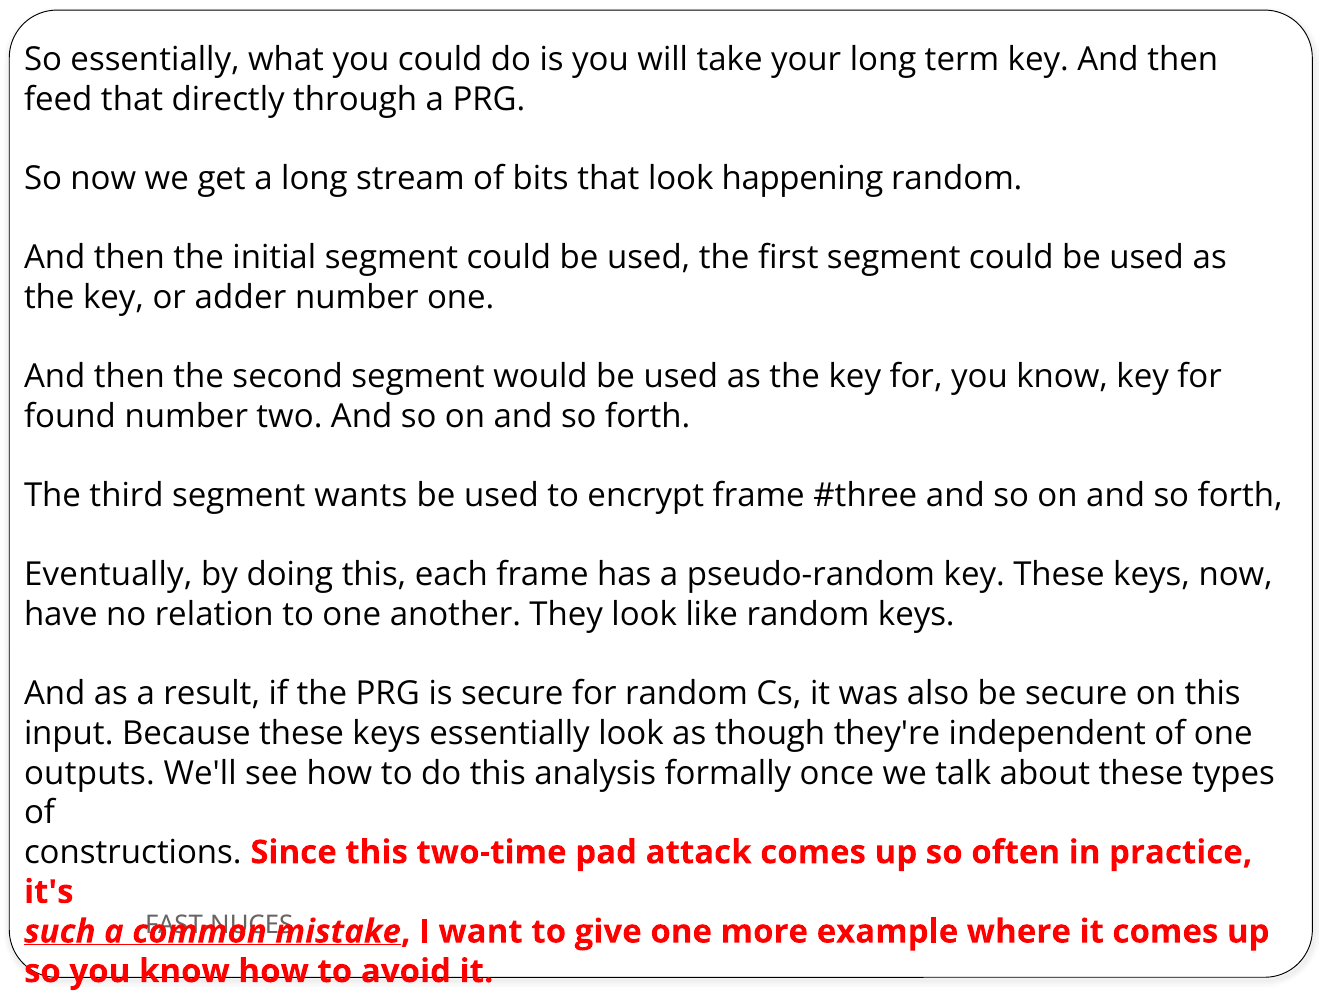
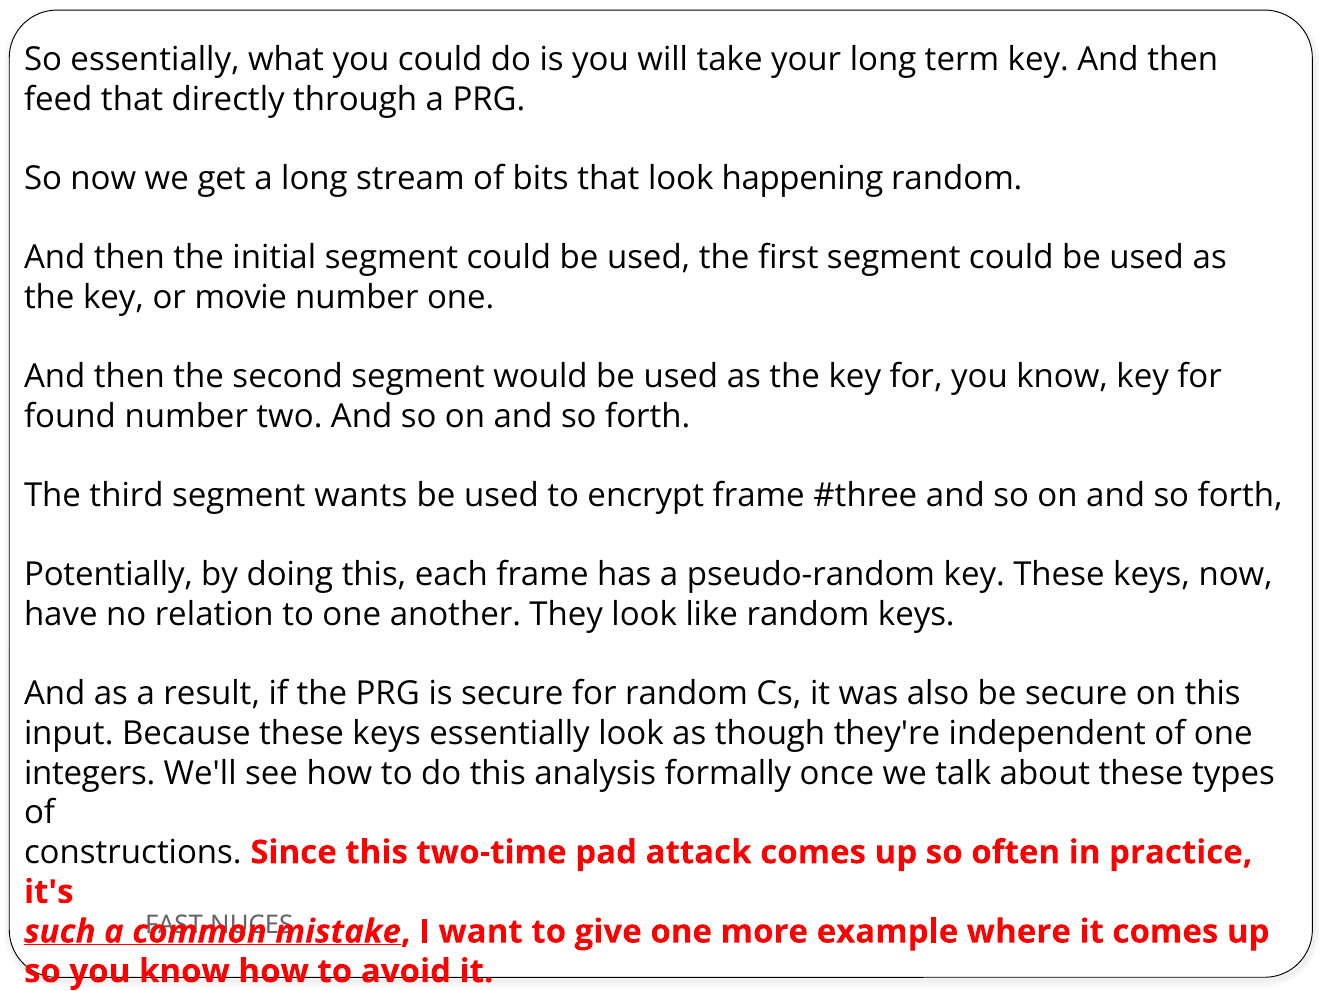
adder: adder -> movie
Eventually: Eventually -> Potentially
outputs: outputs -> integers
